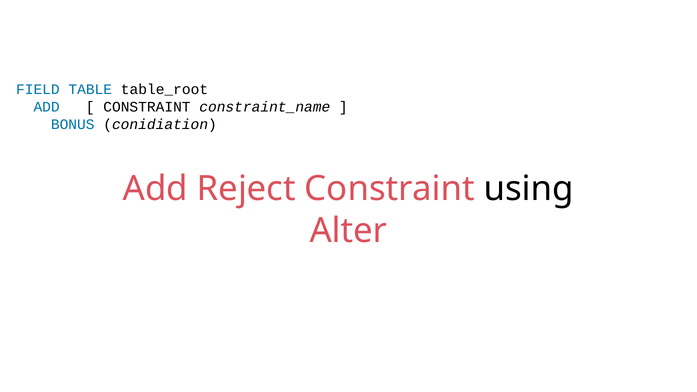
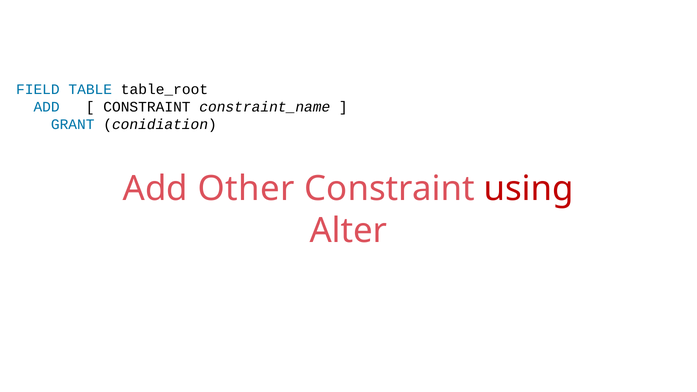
BONUS: BONUS -> GRANT
Reject: Reject -> Other
using colour: black -> red
